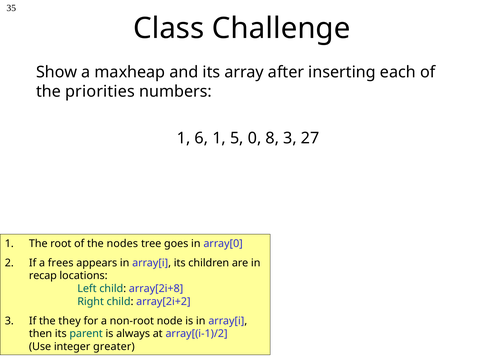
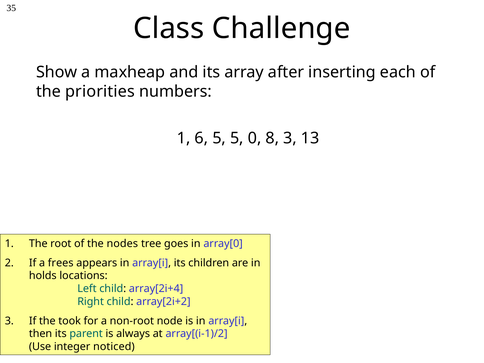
1 6 1: 1 -> 5
27: 27 -> 13
recap: recap -> holds
array[2i+8: array[2i+8 -> array[2i+4
they: they -> took
greater: greater -> noticed
